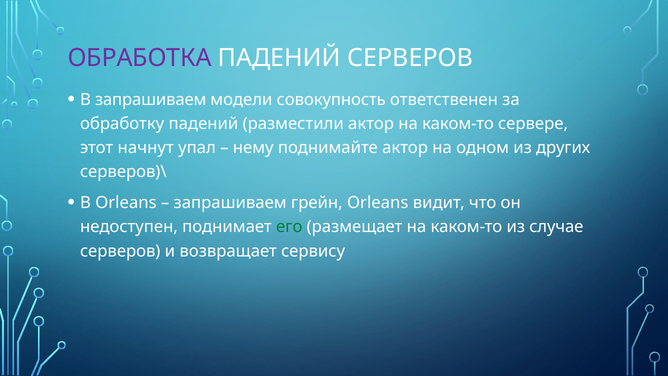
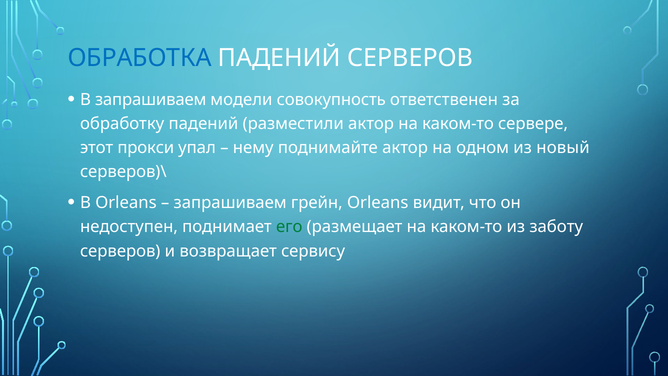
ОБРАБОТКА colour: purple -> blue
начнут: начнут -> прокси
других: других -> новый
случае: случае -> заботу
